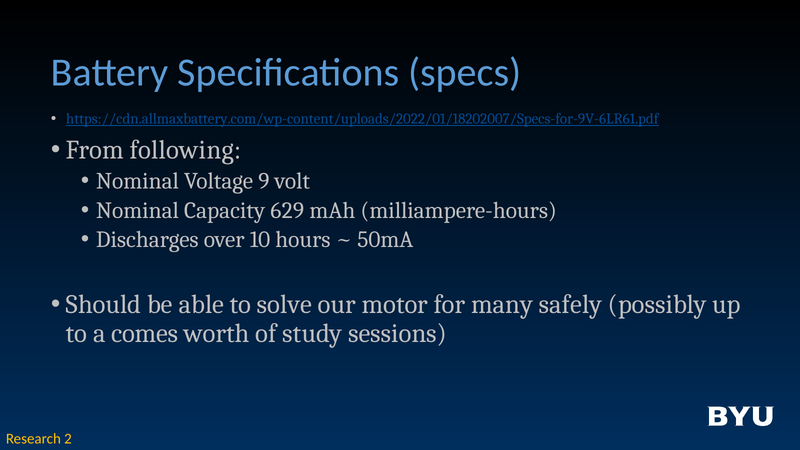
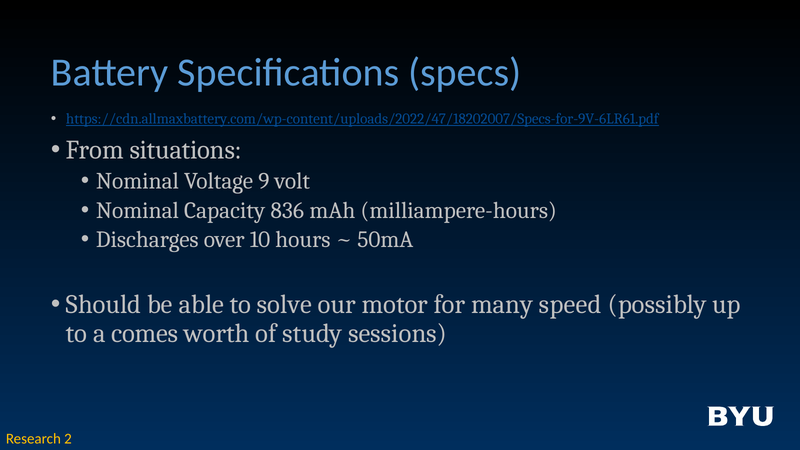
https://cdn.allmaxbattery.com/wp-content/uploads/2022/01/18202007/Specs-for-9V-6LR61.pdf: https://cdn.allmaxbattery.com/wp-content/uploads/2022/01/18202007/Specs-for-9V-6LR61.pdf -> https://cdn.allmaxbattery.com/wp-content/uploads/2022/47/18202007/Specs-for-9V-6LR61.pdf
following: following -> situations
629: 629 -> 836
safely: safely -> speed
